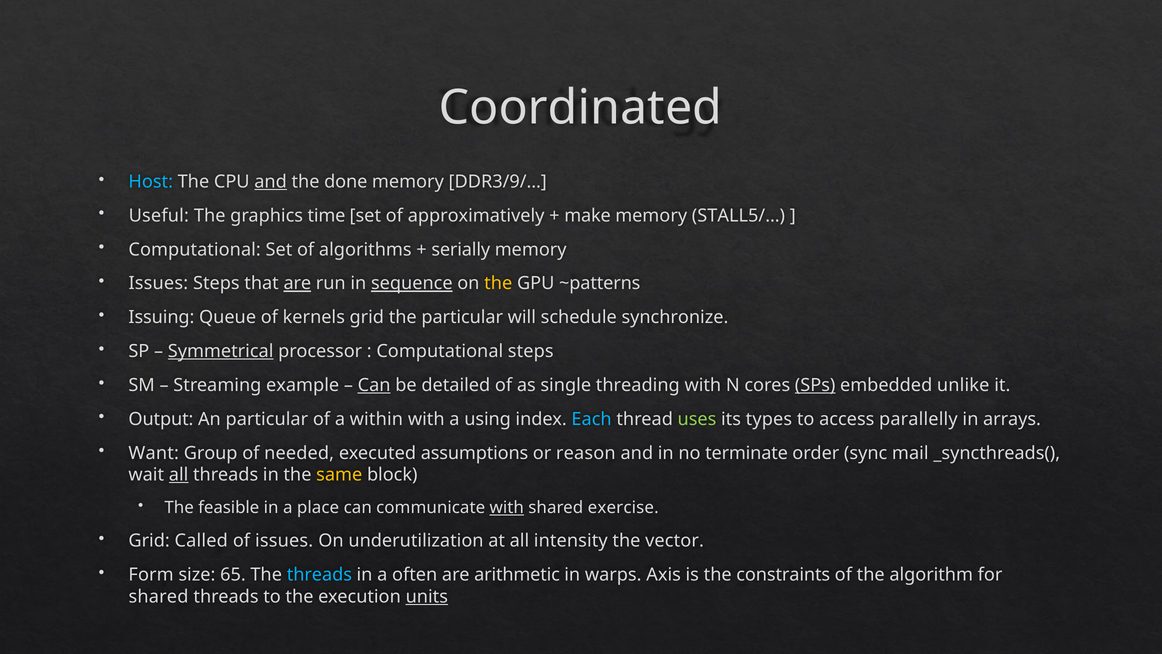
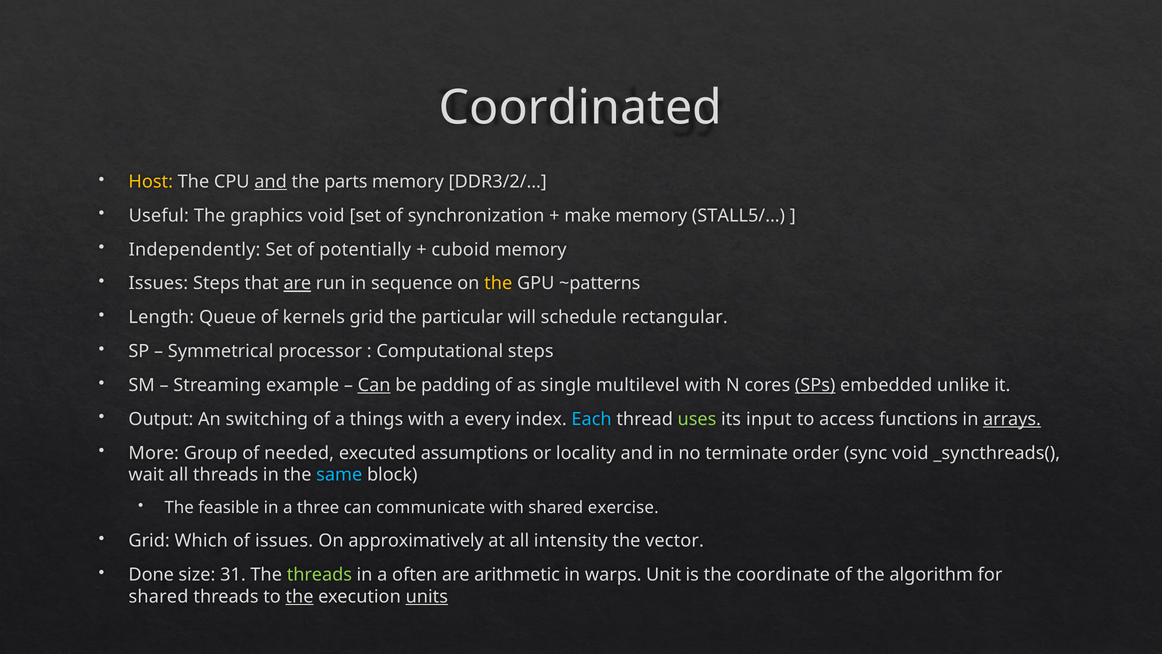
Host colour: light blue -> yellow
done: done -> parts
DDR3/9/…: DDR3/9/… -> DDR3/2/…
graphics time: time -> void
approximatively: approximatively -> synchronization
Computational at (195, 249): Computational -> Independently
algorithms: algorithms -> potentially
serially: serially -> cuboid
sequence underline: present -> none
Issuing: Issuing -> Length
synchronize: synchronize -> rectangular
Symmetrical underline: present -> none
detailed: detailed -> padding
threading: threading -> multilevel
An particular: particular -> switching
within: within -> things
using: using -> every
types: types -> input
parallelly: parallelly -> functions
arrays underline: none -> present
Want: Want -> More
reason: reason -> locality
sync mail: mail -> void
all at (179, 475) underline: present -> none
same colour: yellow -> light blue
place: place -> three
with at (507, 507) underline: present -> none
Called: Called -> Which
underutilization: underutilization -> approximatively
Form: Form -> Done
65: 65 -> 31
threads at (319, 574) colour: light blue -> light green
Axis: Axis -> Unit
constraints: constraints -> coordinate
the at (299, 596) underline: none -> present
